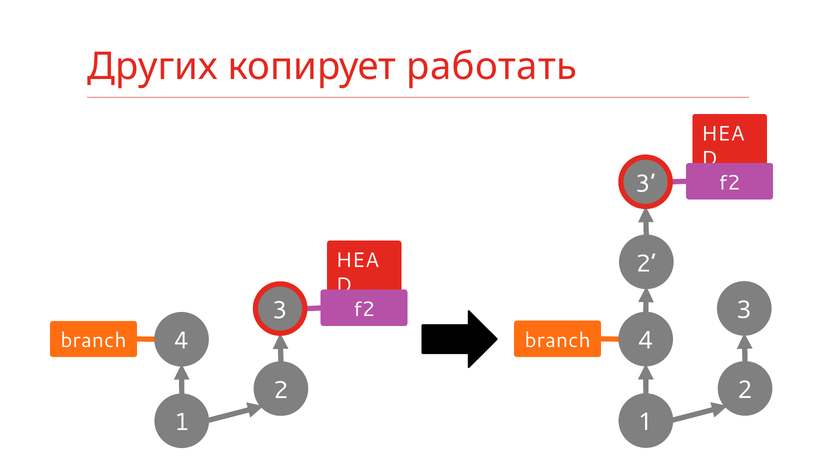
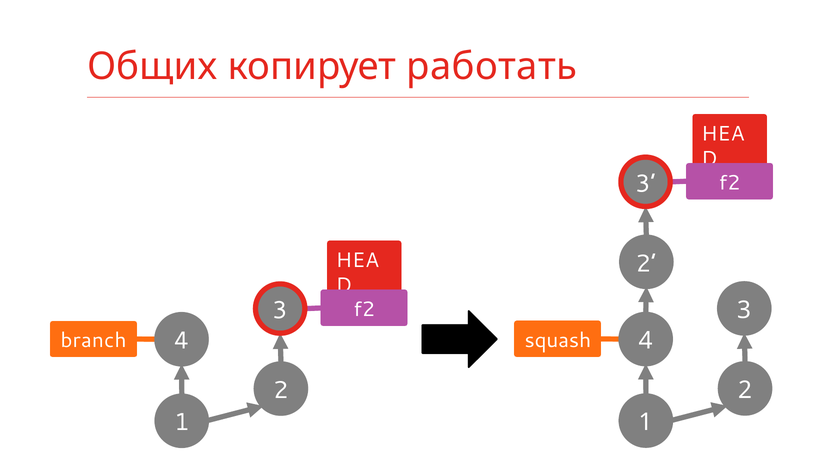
Других: Других -> Общих
branch at (558, 341): branch -> squash
